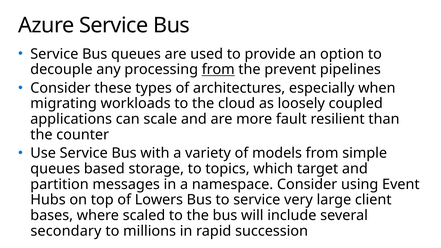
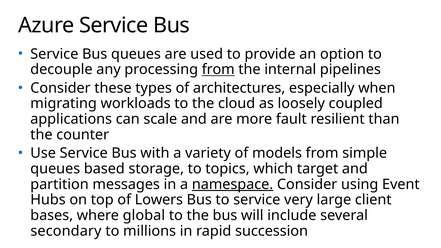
prevent: prevent -> internal
namespace underline: none -> present
scaled: scaled -> global
